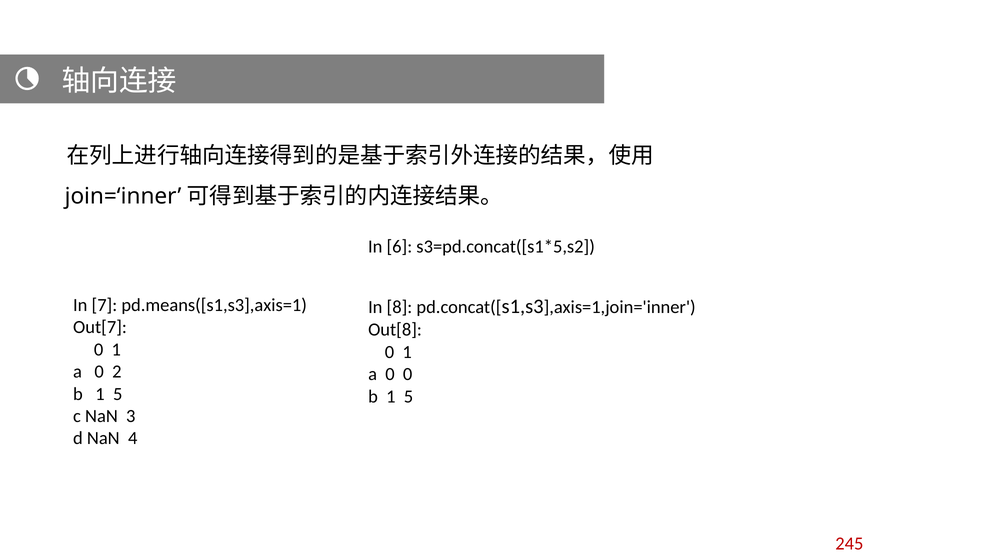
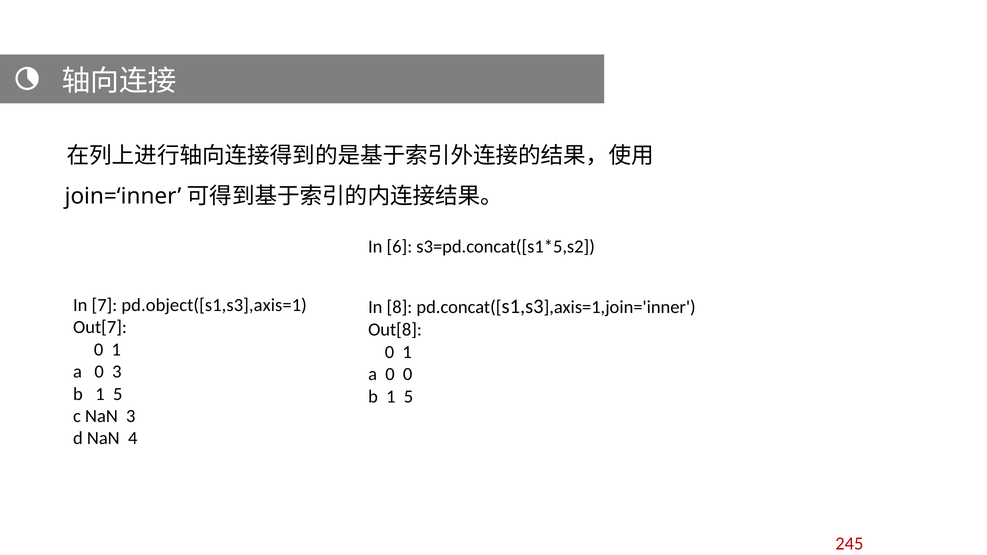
pd.means([s1,s3],axis=1: pd.means([s1,s3],axis=1 -> pd.object([s1,s3],axis=1
0 2: 2 -> 3
